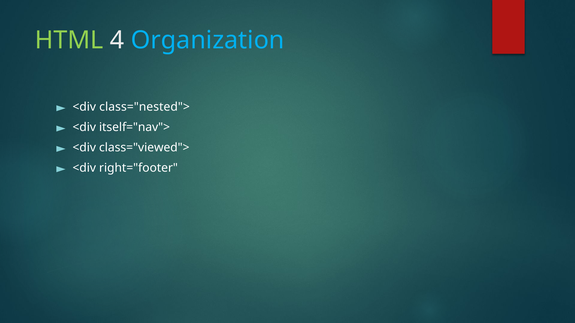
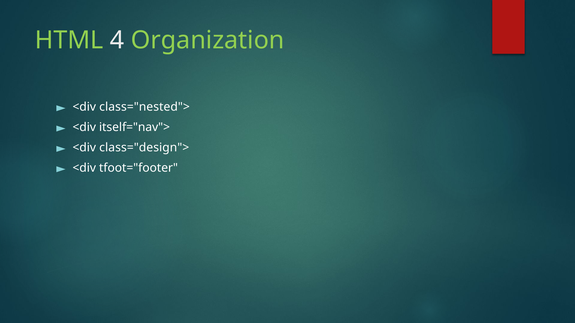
Organization colour: light blue -> light green
class="viewed">: class="viewed"> -> class="design">
right="footer: right="footer -> tfoot="footer
